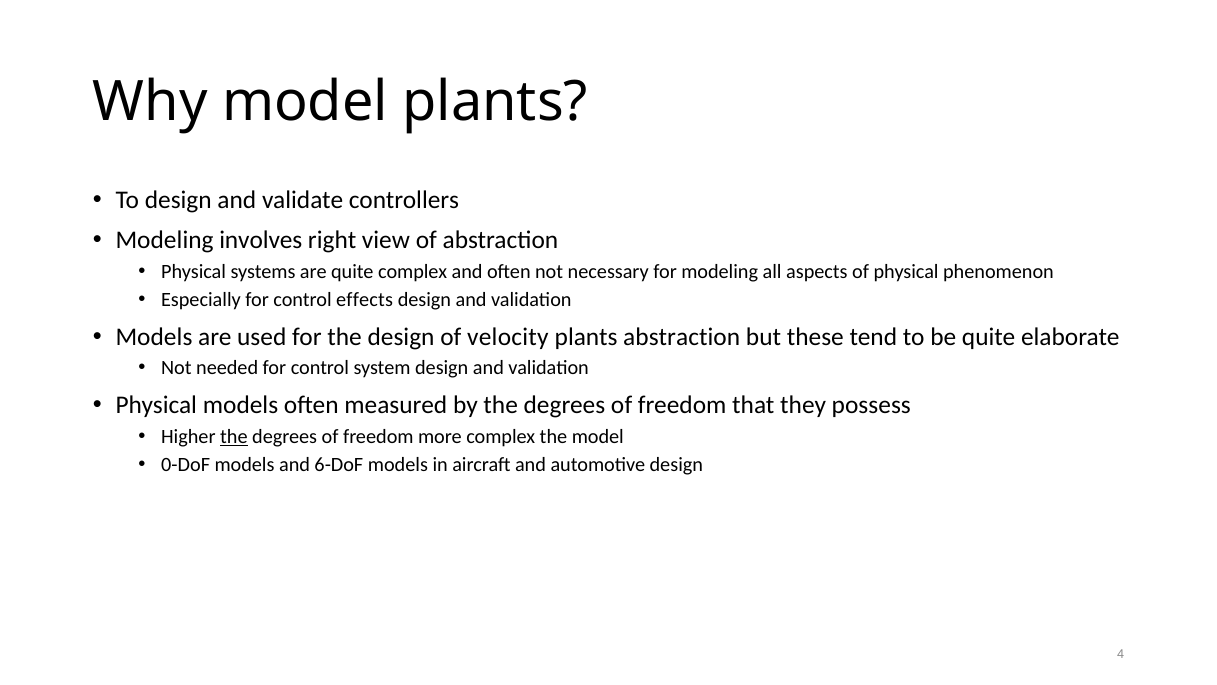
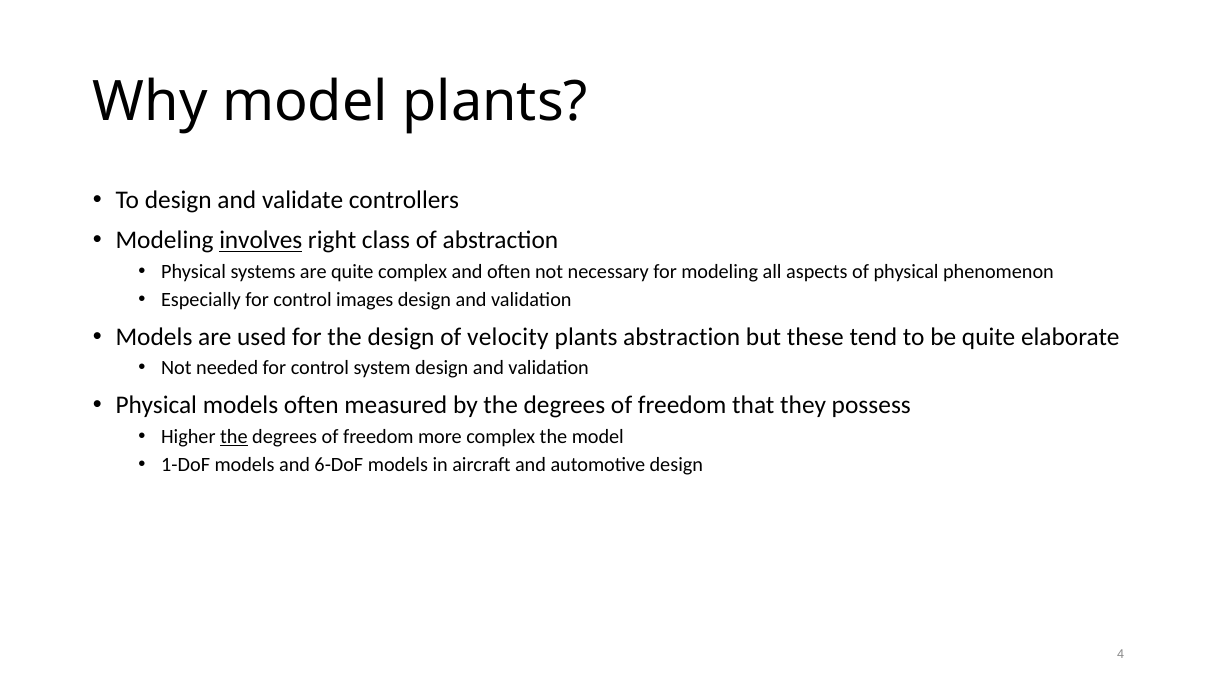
involves underline: none -> present
view: view -> class
effects: effects -> images
0-DoF: 0-DoF -> 1-DoF
